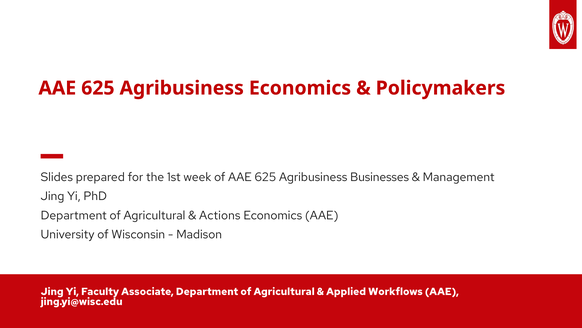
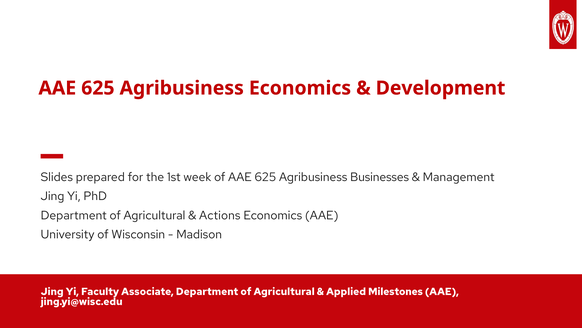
Policymakers: Policymakers -> Development
Workflows: Workflows -> Milestones
